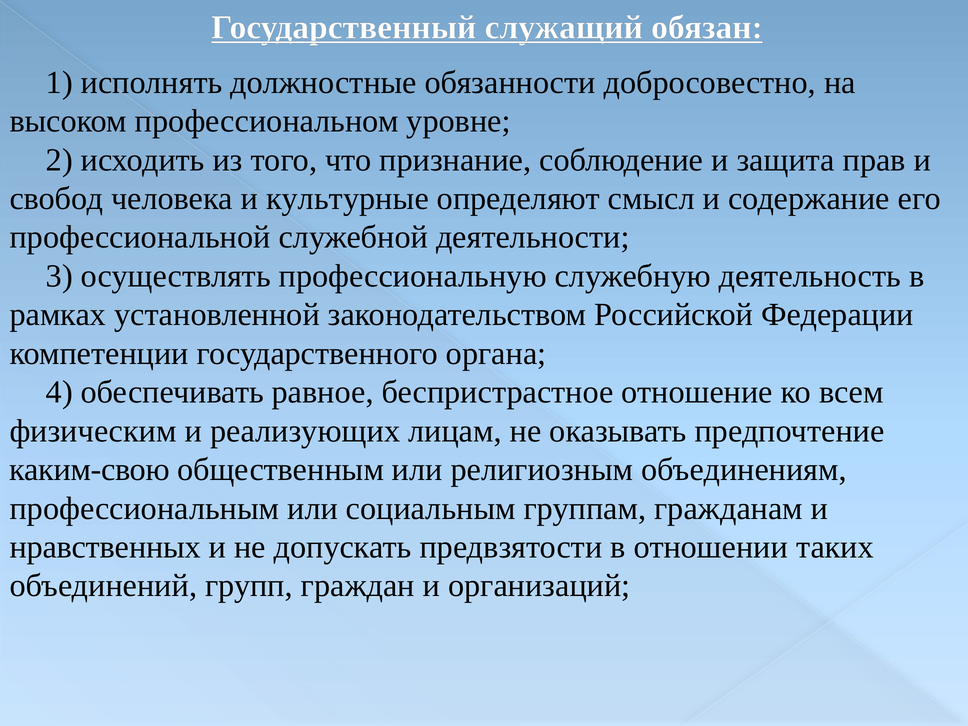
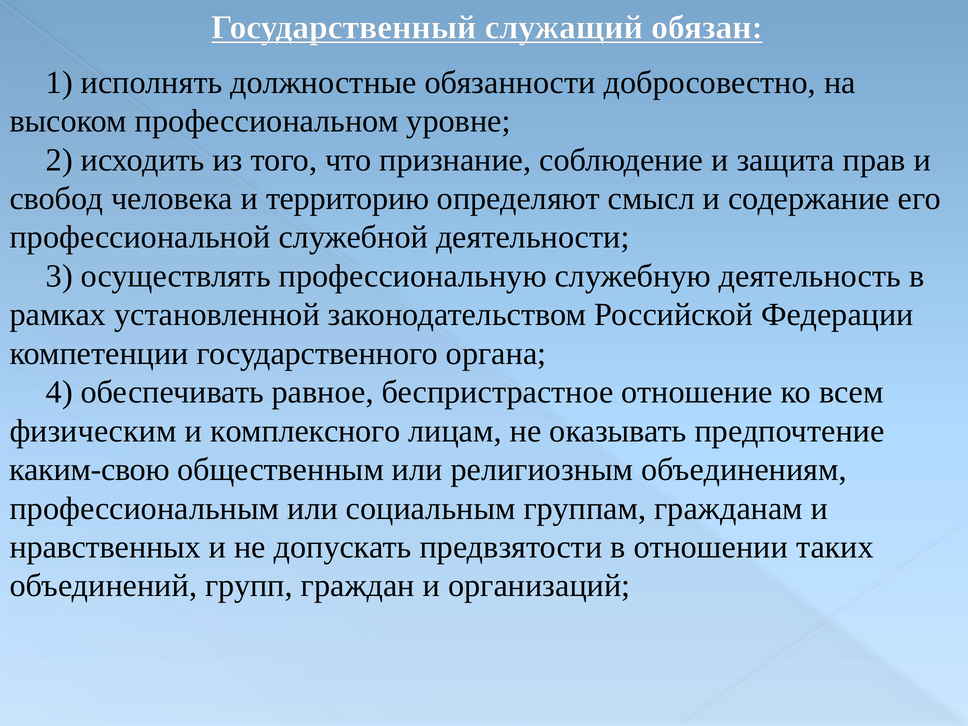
культурные: культурные -> территорию
реализующих: реализующих -> комплексного
